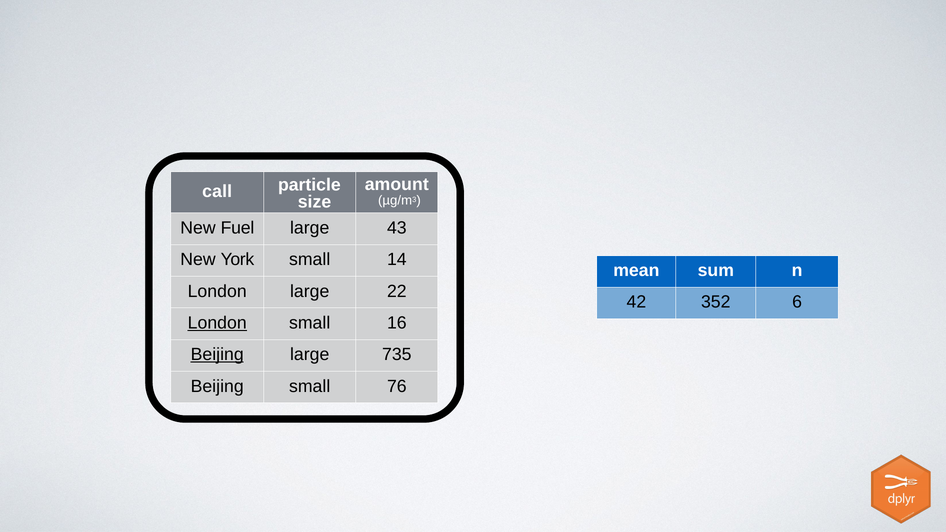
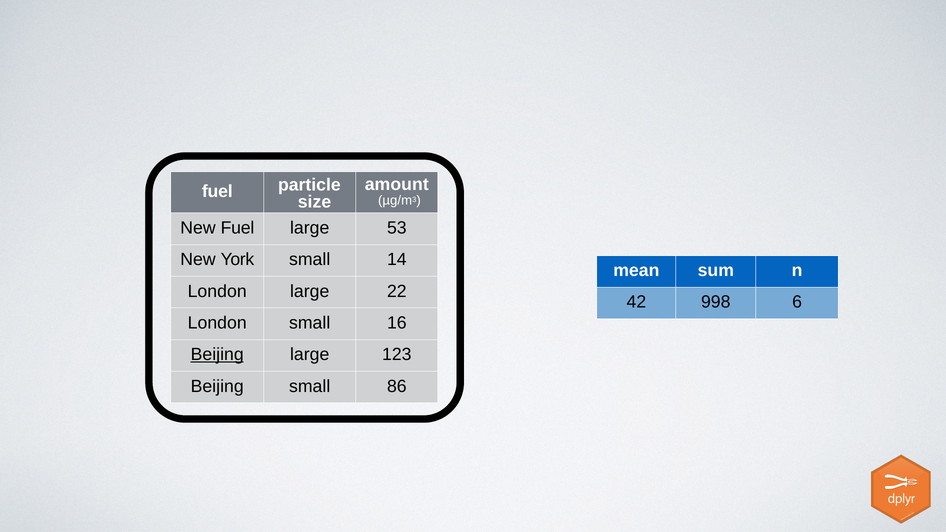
call at (217, 191): call -> fuel
43: 43 -> 53
352: 352 -> 998
London at (217, 323) underline: present -> none
735: 735 -> 123
76: 76 -> 86
